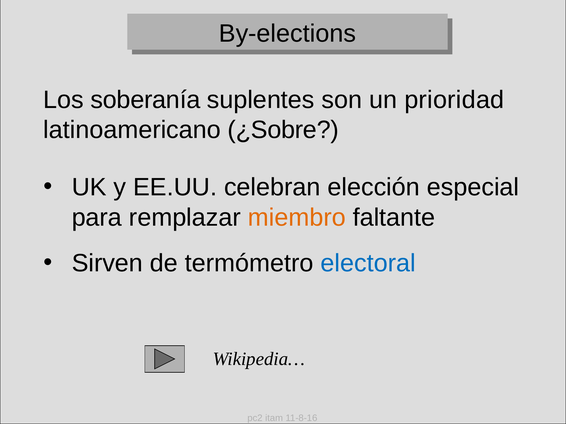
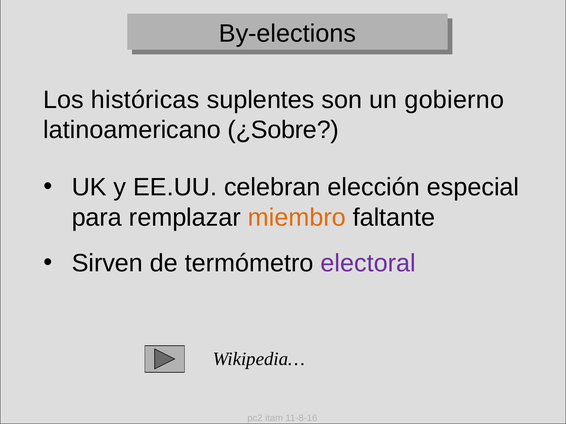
soberanía: soberanía -> históricas
prioridad: prioridad -> gobierno
electoral colour: blue -> purple
